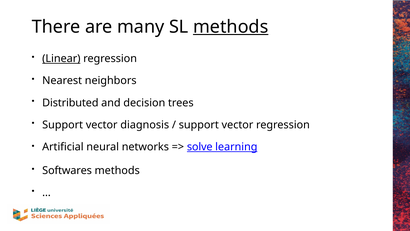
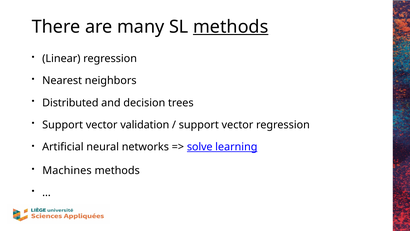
Linear underline: present -> none
diagnosis: diagnosis -> validation
Softwares: Softwares -> Machines
